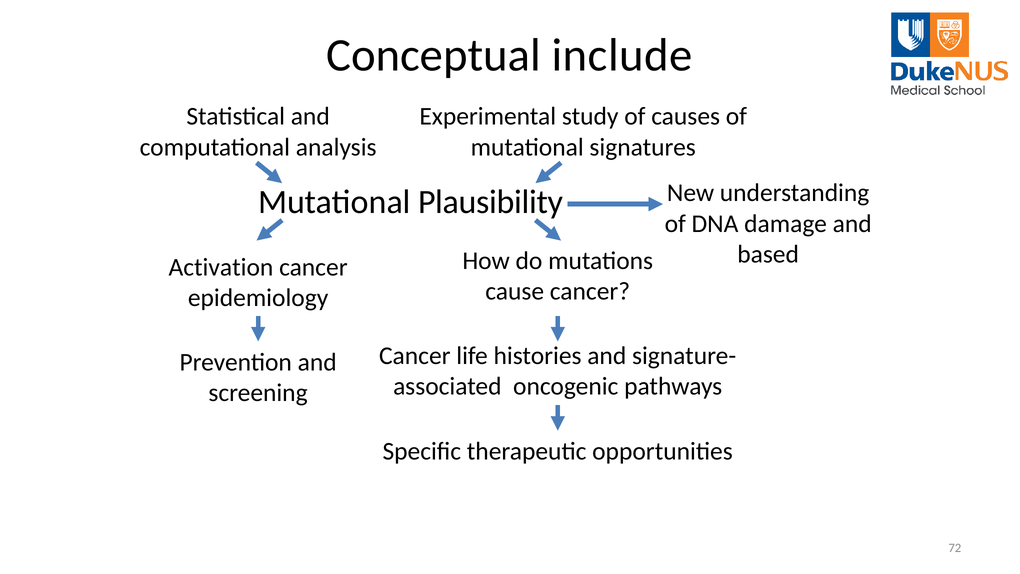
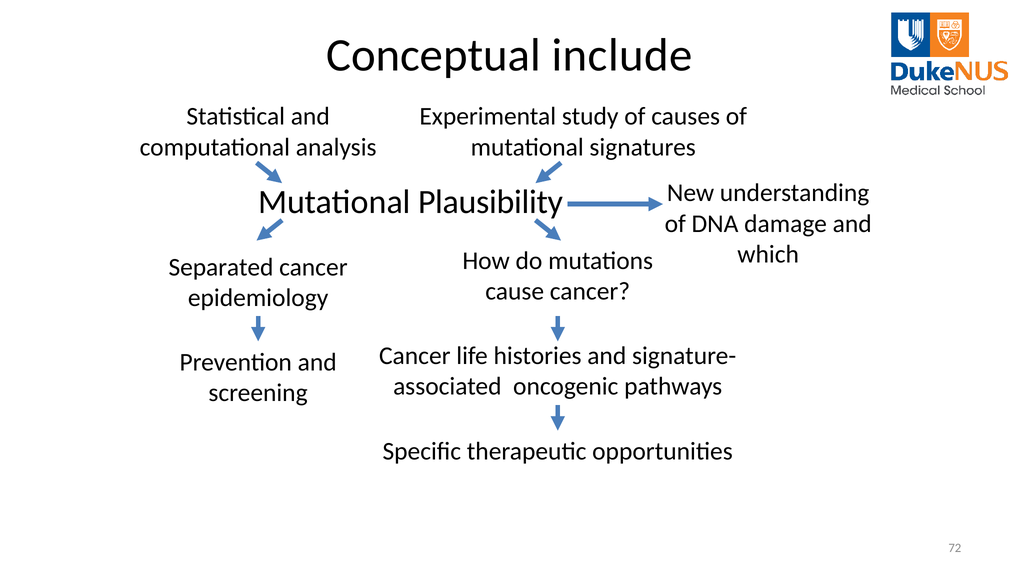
based: based -> which
Activation: Activation -> Separated
